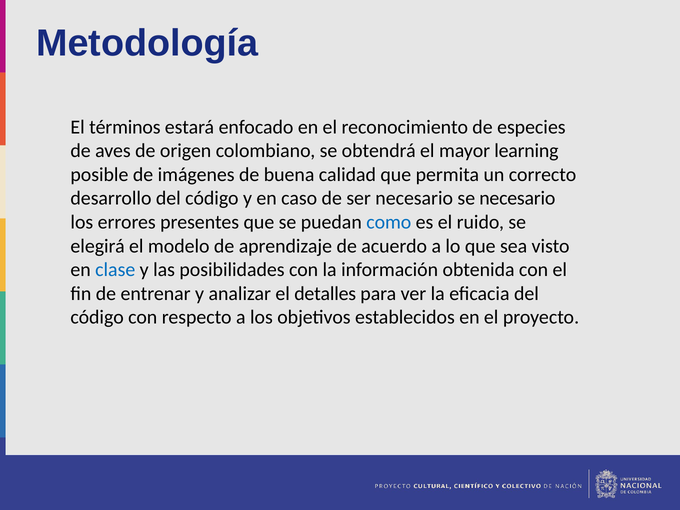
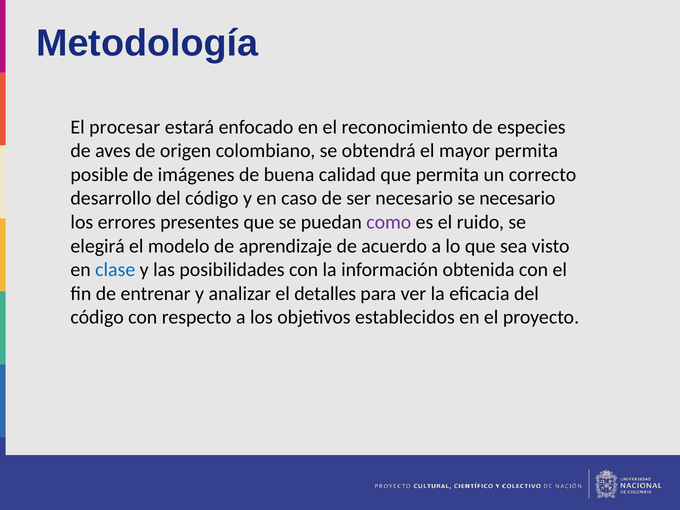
términos: términos -> procesar
mayor learning: learning -> permita
como colour: blue -> purple
